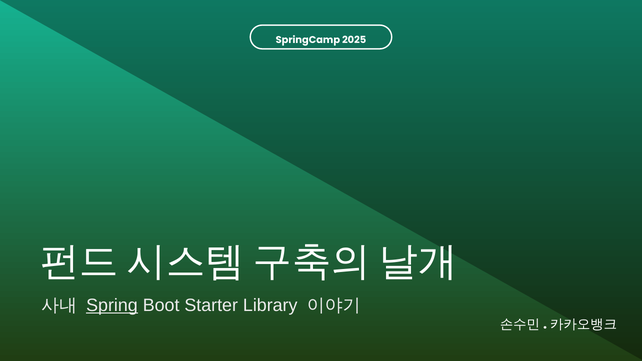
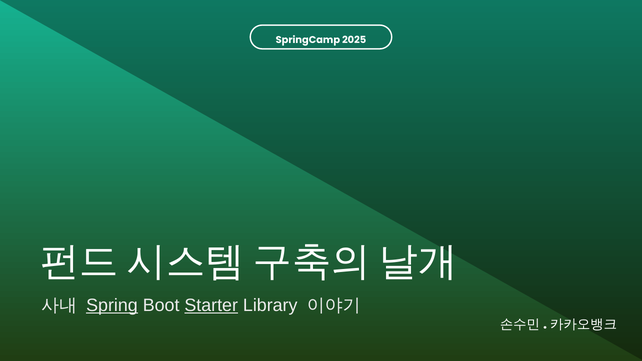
Starter underline: none -> present
